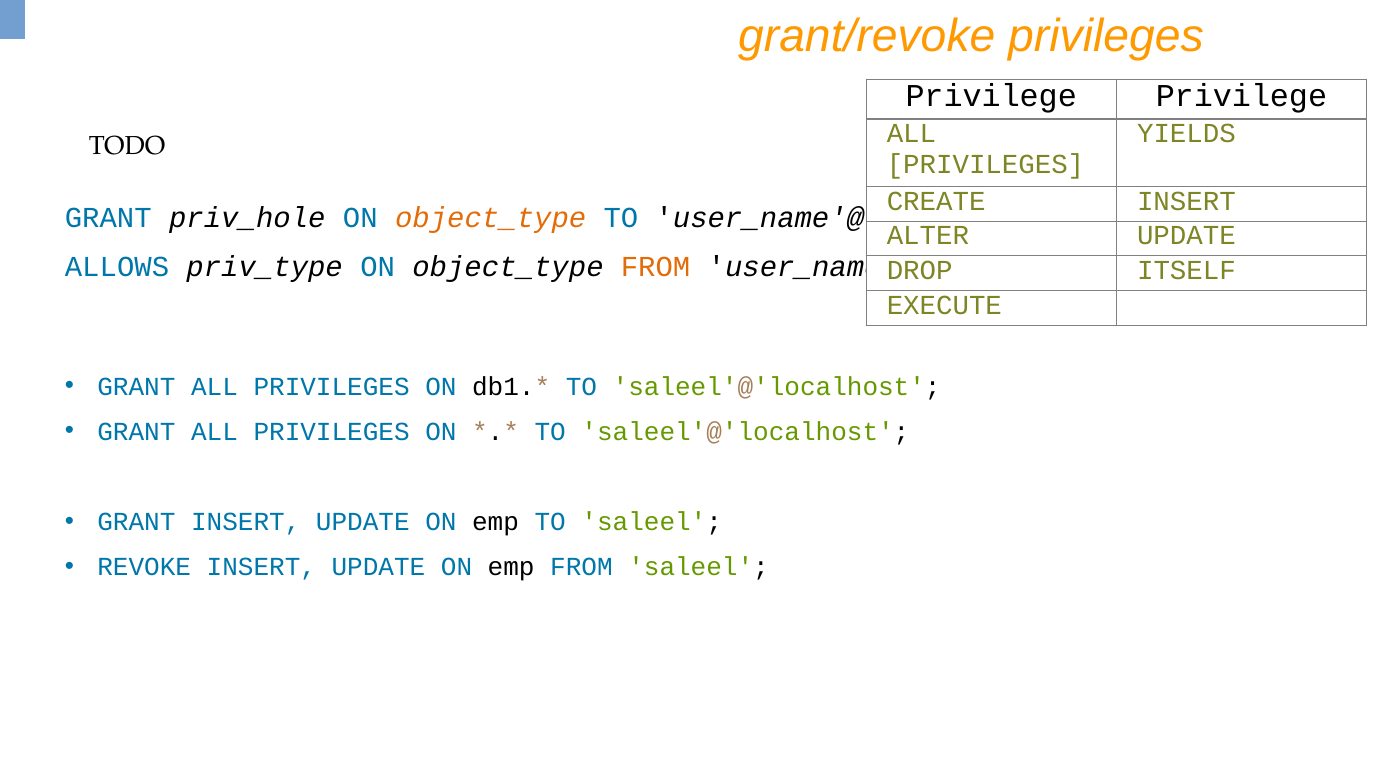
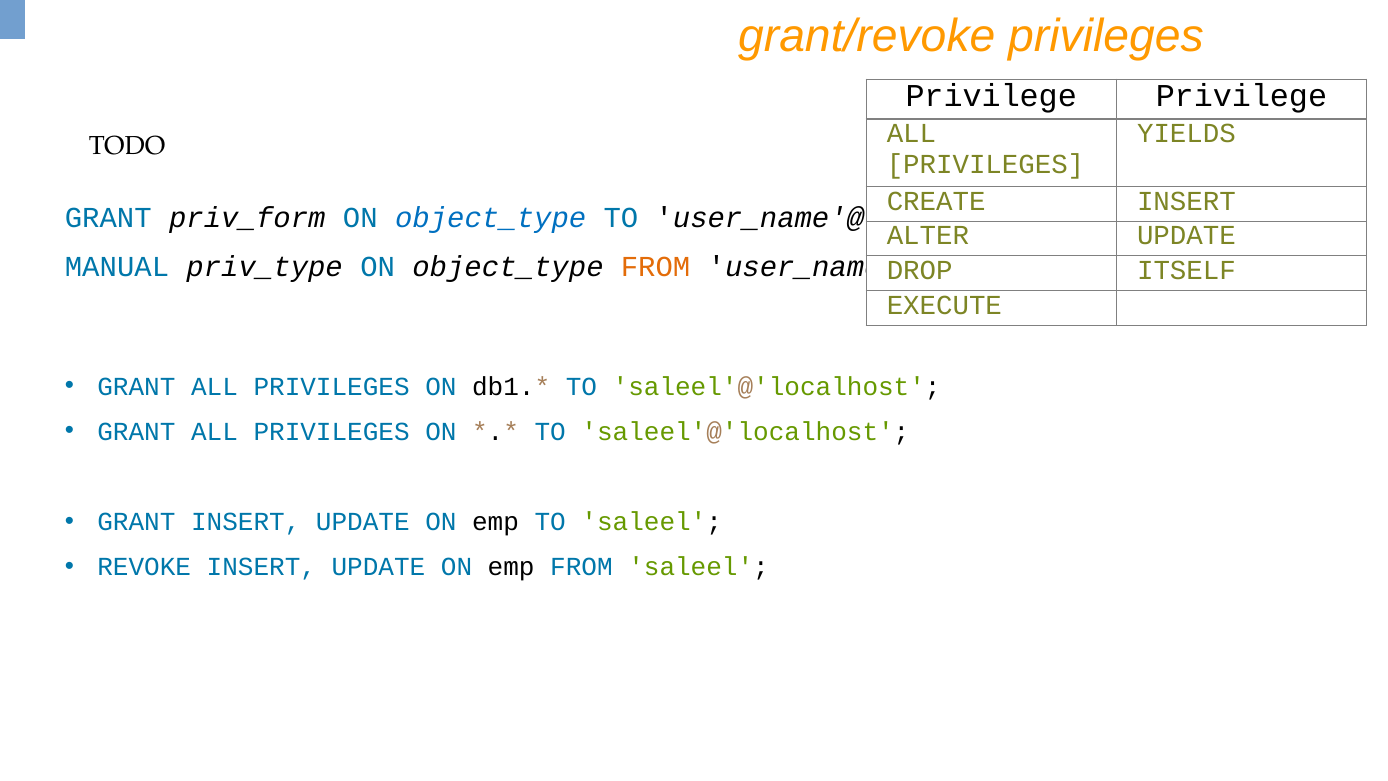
priv_hole: priv_hole -> priv_form
object_type at (491, 218) colour: orange -> blue
ALLOWS: ALLOWS -> MANUAL
